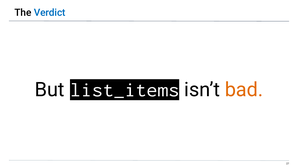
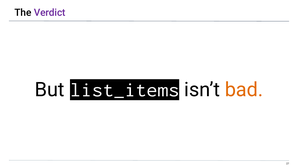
Verdict colour: blue -> purple
